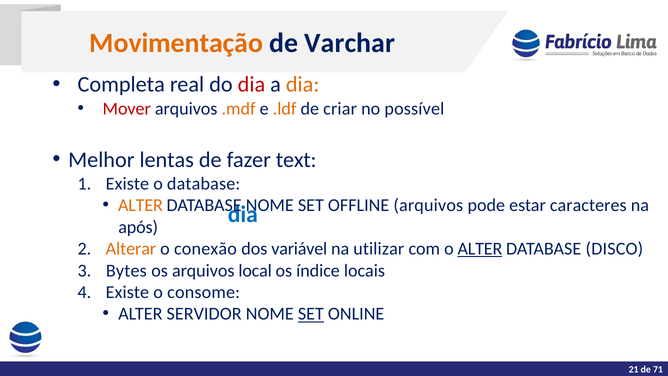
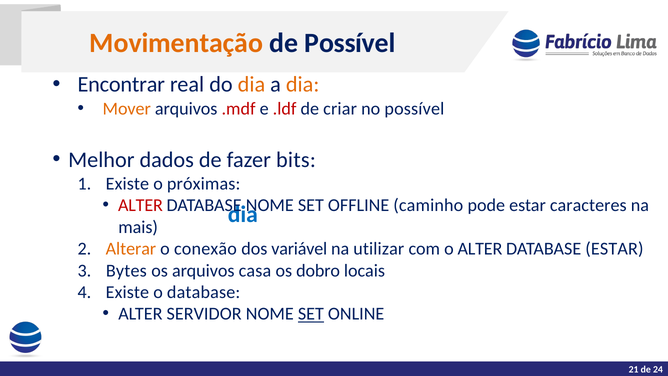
de Varchar: Varchar -> Possível
Completa: Completa -> Encontrar
dia at (251, 85) colour: red -> orange
Mover colour: red -> orange
.mdf colour: orange -> red
.ldf colour: orange -> red
lentas: lentas -> dados
text: text -> bits
o database: database -> próximas
ALTER at (140, 205) colour: orange -> red
arquivos at (428, 205): arquivos -> caminho
após: após -> mais
ALTER at (480, 249) underline: present -> none
DATABASE DISCO: DISCO -> ESTAR
local: local -> casa
índice: índice -> dobro
o consome: consome -> database
71: 71 -> 24
